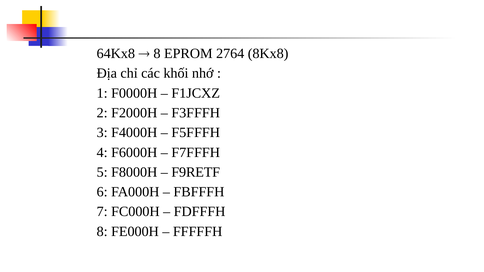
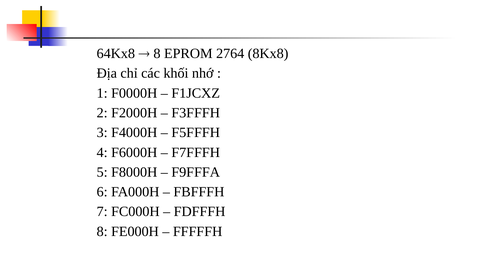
F9RETF: F9RETF -> F9FFFA
